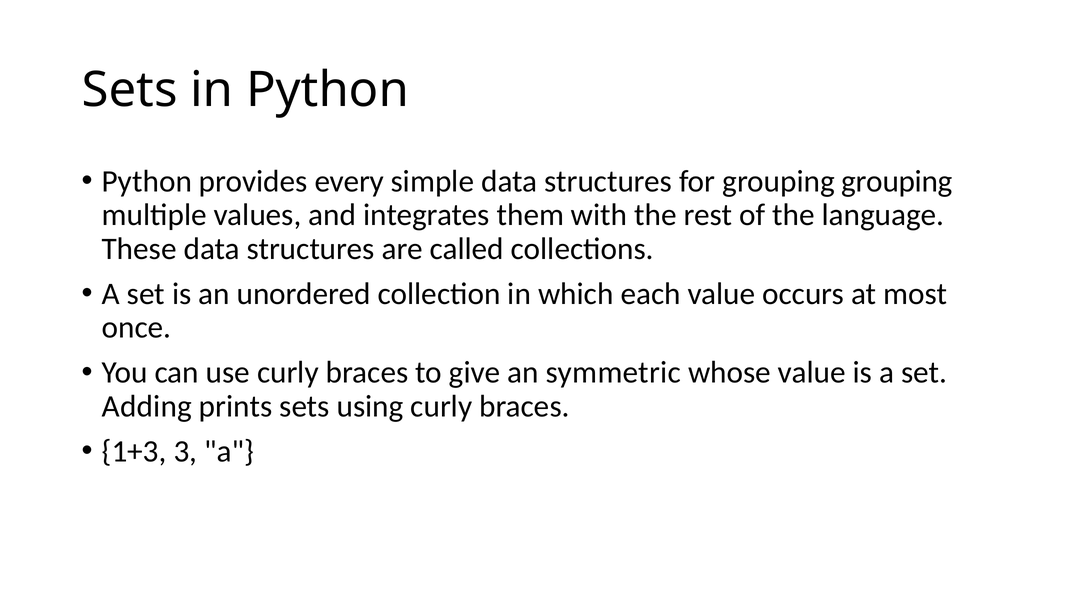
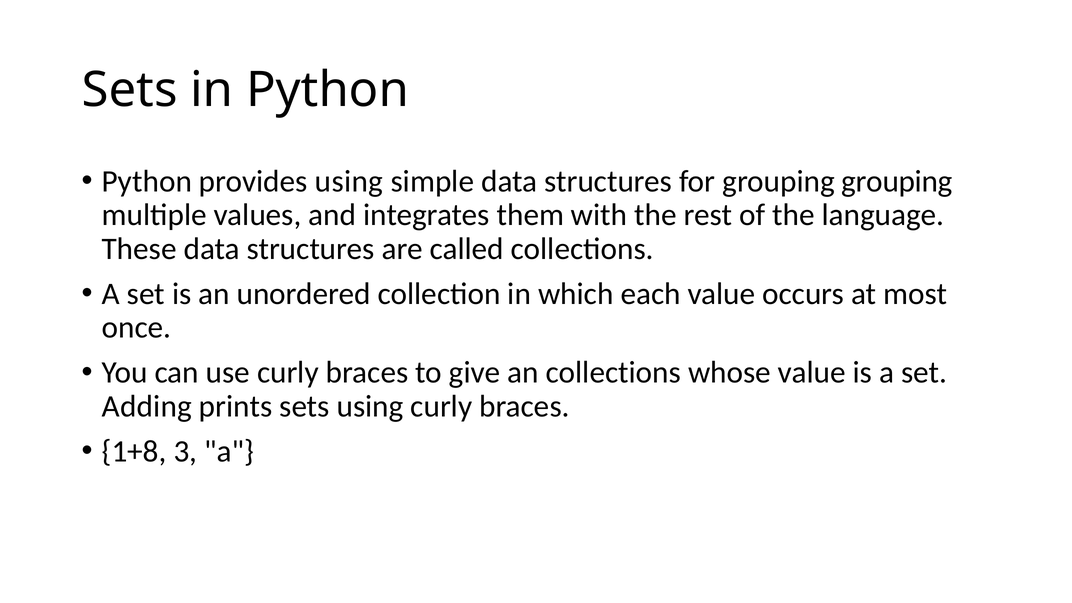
provides every: every -> using
an symmetric: symmetric -> collections
1+3: 1+3 -> 1+8
